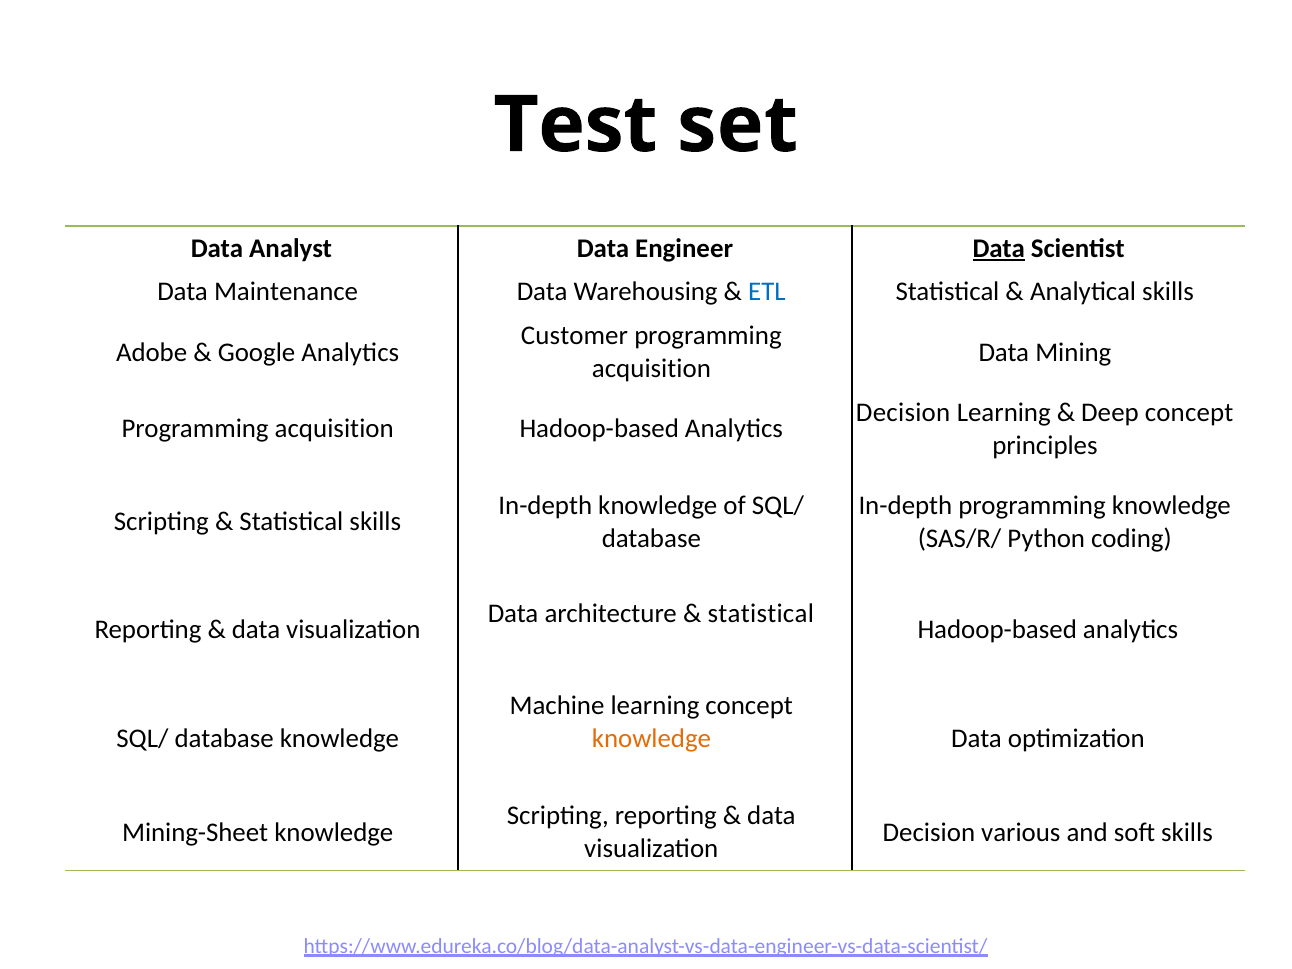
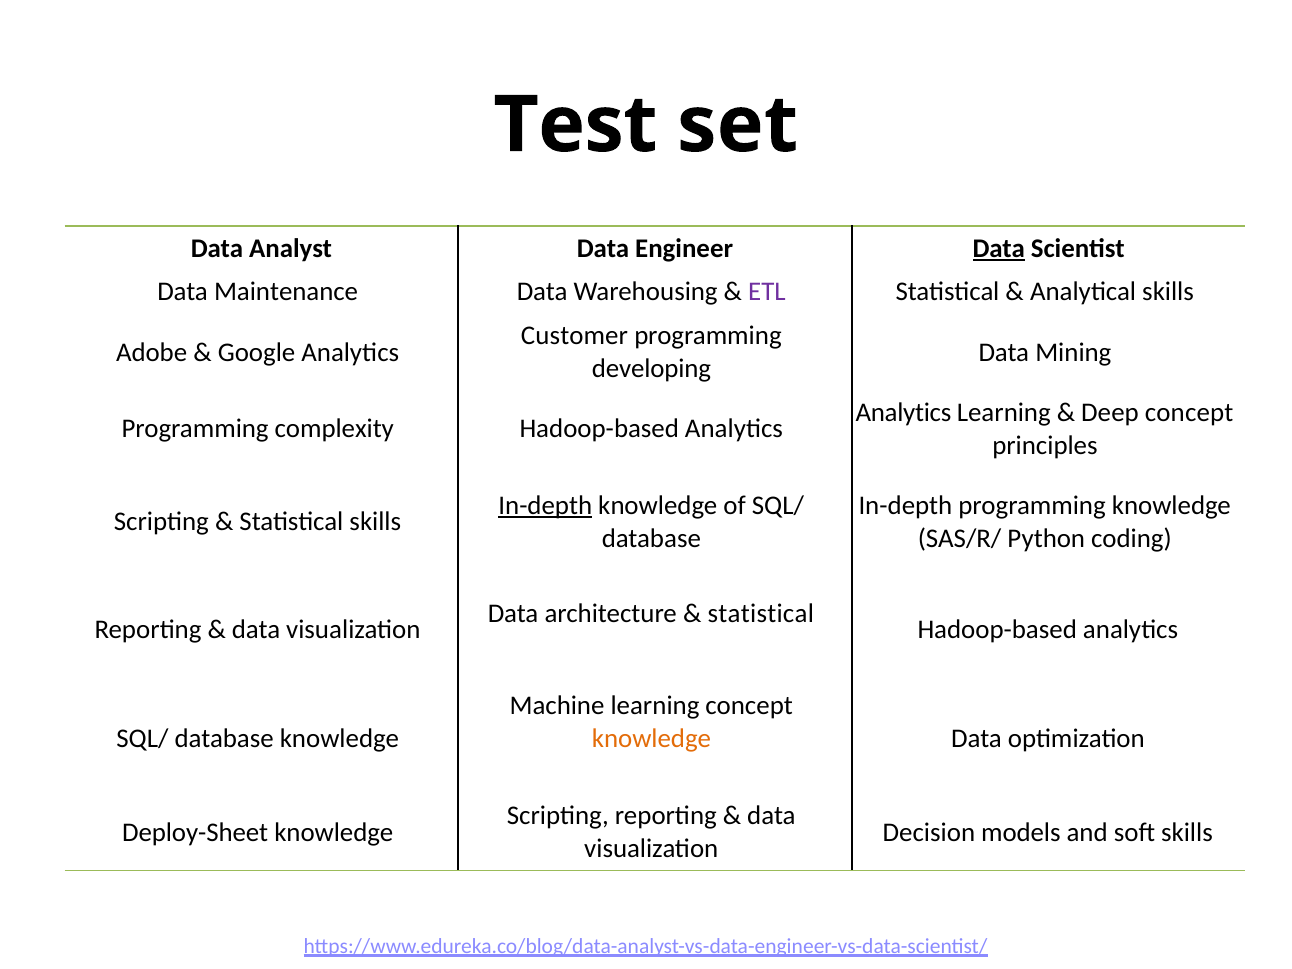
ETL colour: blue -> purple
acquisition at (651, 369): acquisition -> developing
Decision at (903, 413): Decision -> Analytics
acquisition at (334, 429): acquisition -> complexity
In-depth at (545, 505) underline: none -> present
Mining-Sheet: Mining-Sheet -> Deploy-Sheet
various: various -> models
